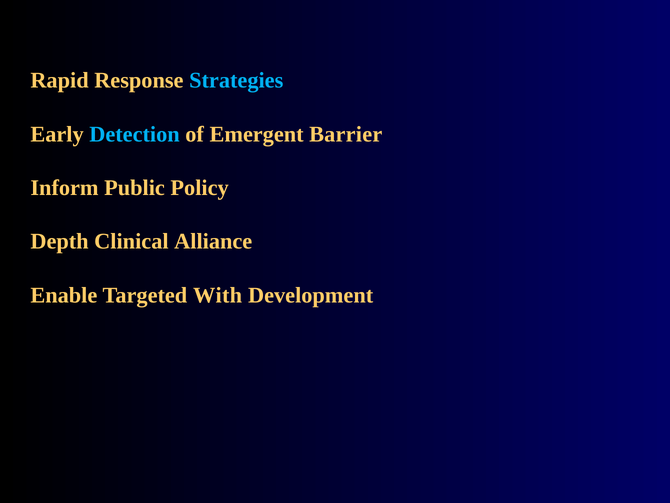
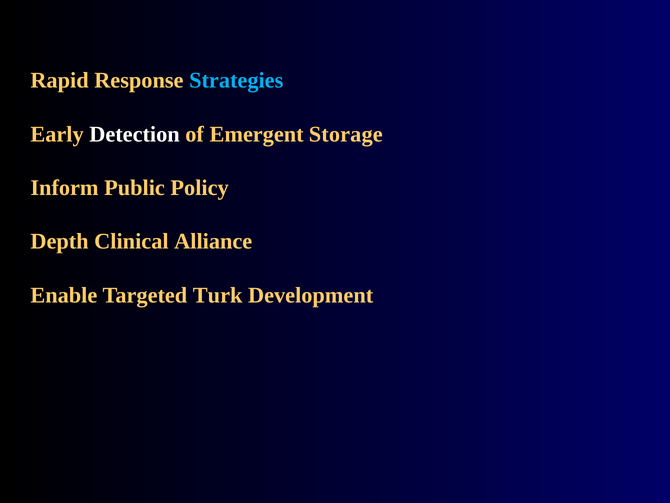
Detection colour: light blue -> white
Barrier: Barrier -> Storage
With: With -> Turk
